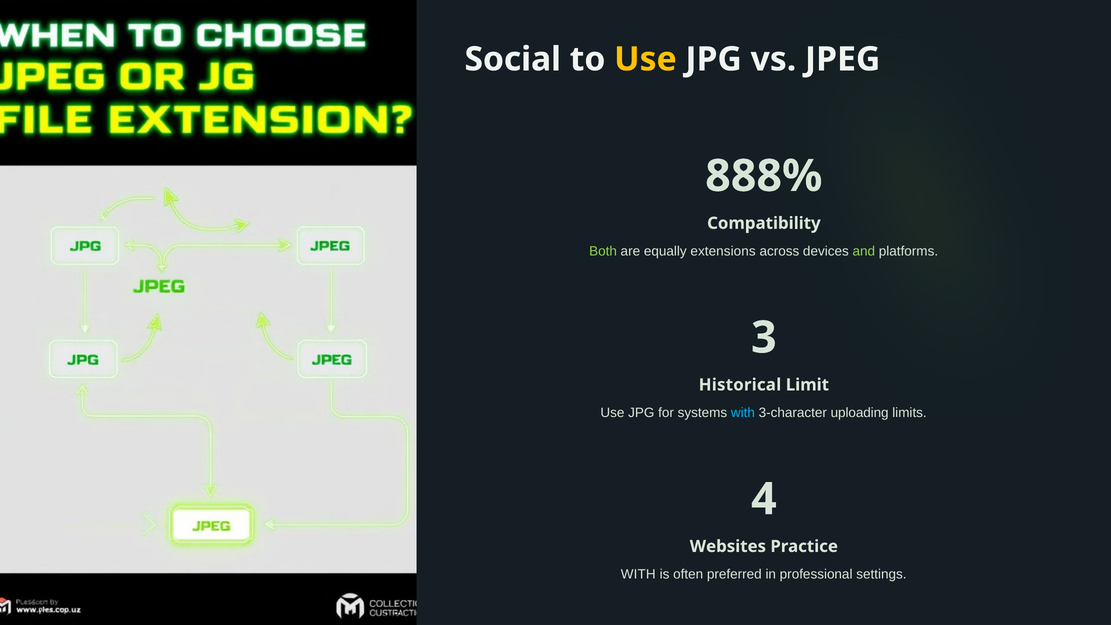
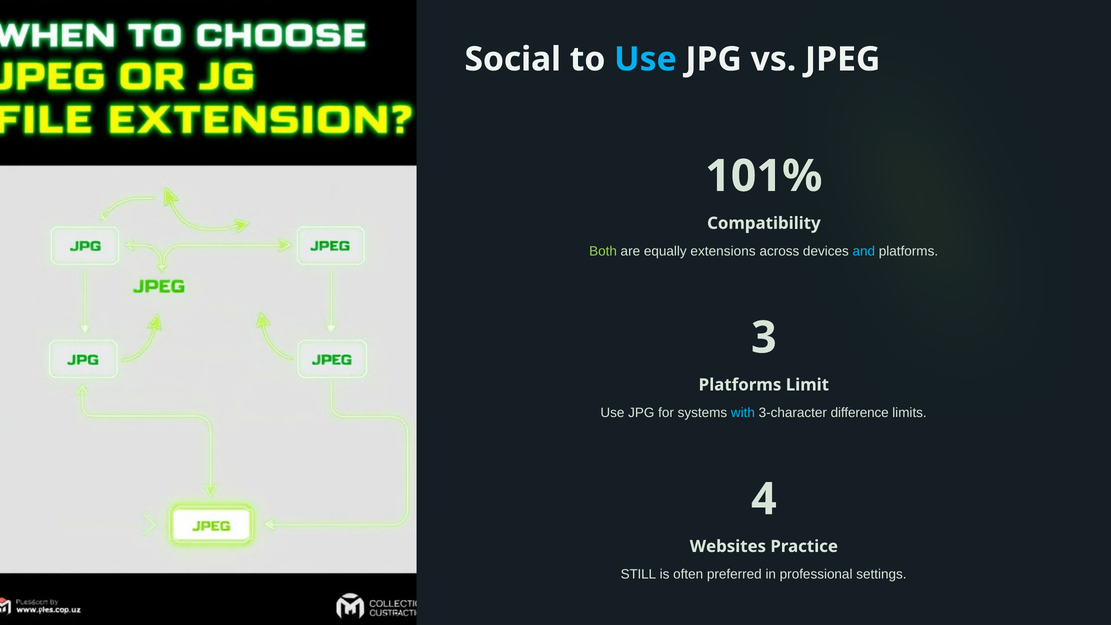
Use at (645, 59) colour: yellow -> light blue
888%: 888% -> 101%
and colour: light green -> light blue
Historical at (740, 385): Historical -> Platforms
uploading: uploading -> difference
WITH at (638, 574): WITH -> STILL
